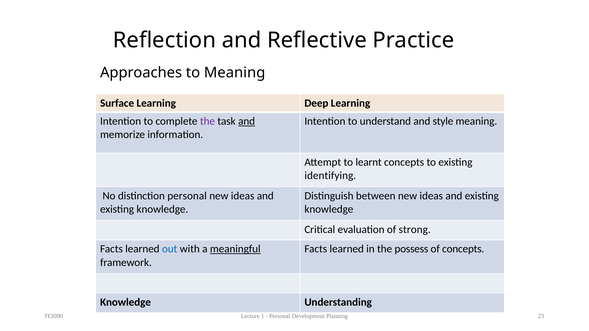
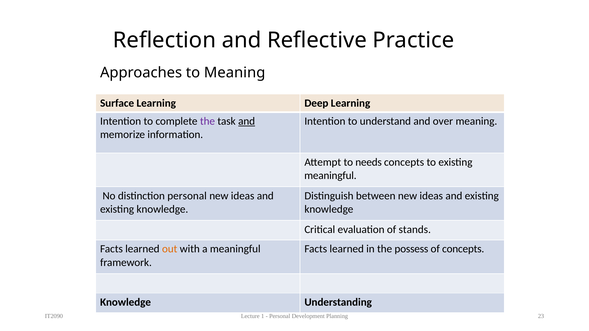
style: style -> over
learnt: learnt -> needs
identifying at (330, 176): identifying -> meaningful
strong: strong -> stands
out colour: blue -> orange
meaningful at (235, 249) underline: present -> none
